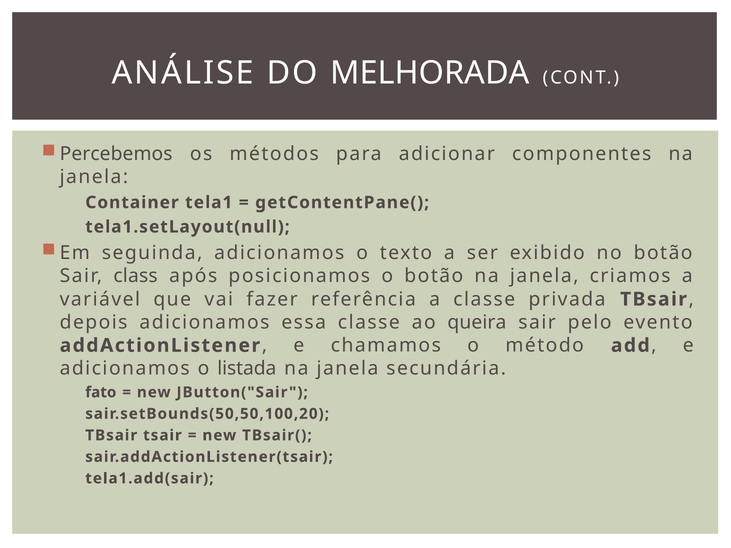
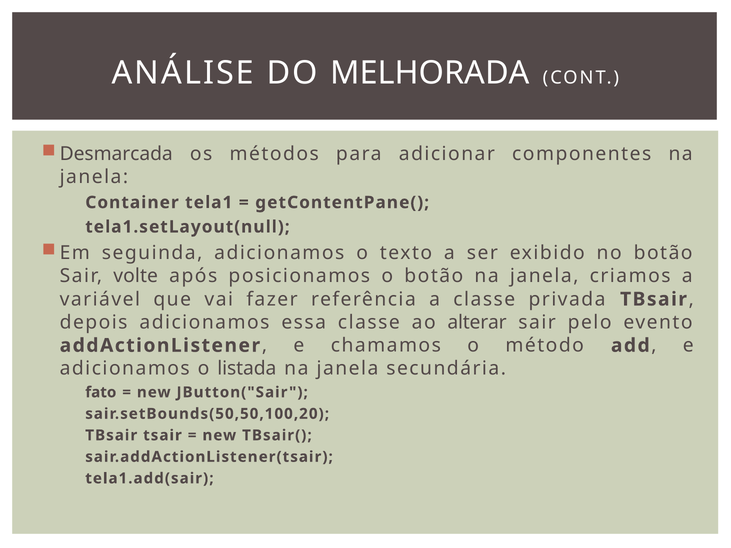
Percebemos: Percebemos -> Desmarcada
class: class -> volte
queira: queira -> alterar
